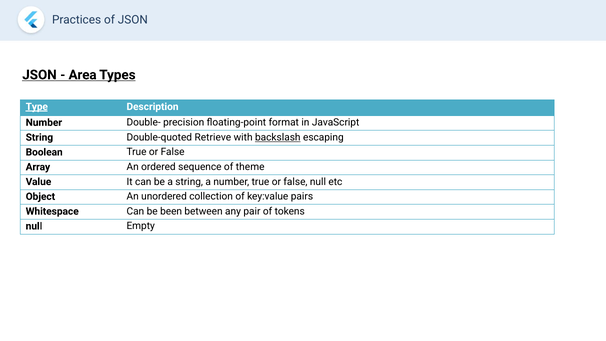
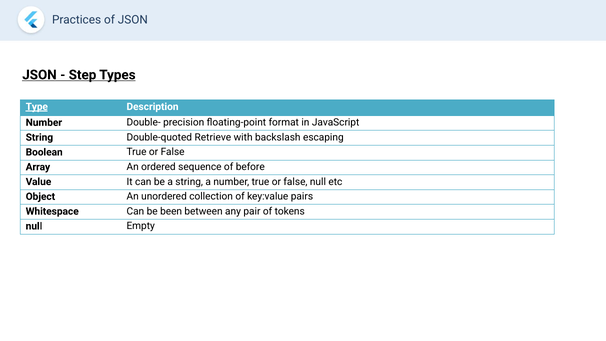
Area: Area -> Step
backslash underline: present -> none
theme: theme -> before
